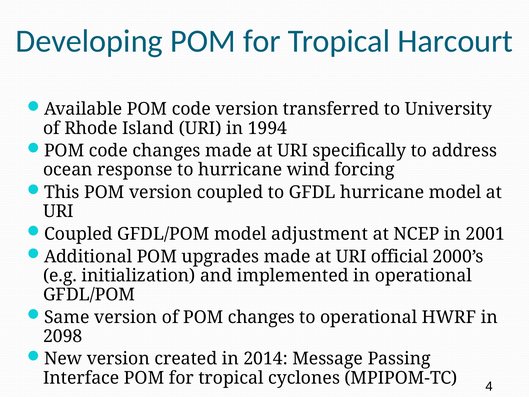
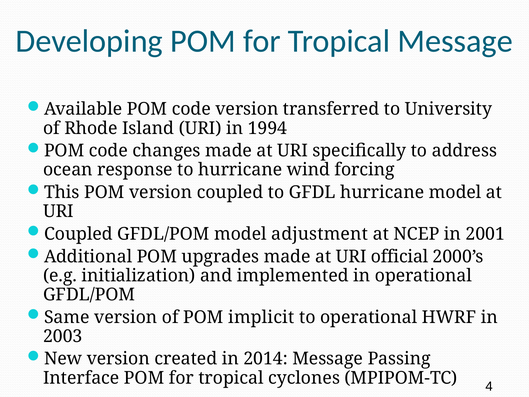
Tropical Harcourt: Harcourt -> Message
POM changes: changes -> implicit
2098: 2098 -> 2003
